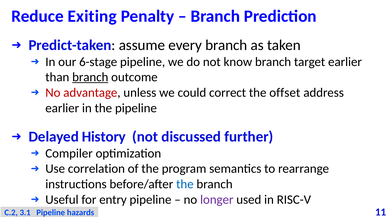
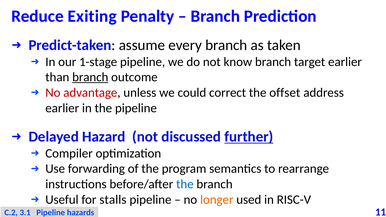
6-stage: 6-stage -> 1-stage
History: History -> Hazard
further underline: none -> present
correlation: correlation -> forwarding
entry: entry -> stalls
longer colour: purple -> orange
